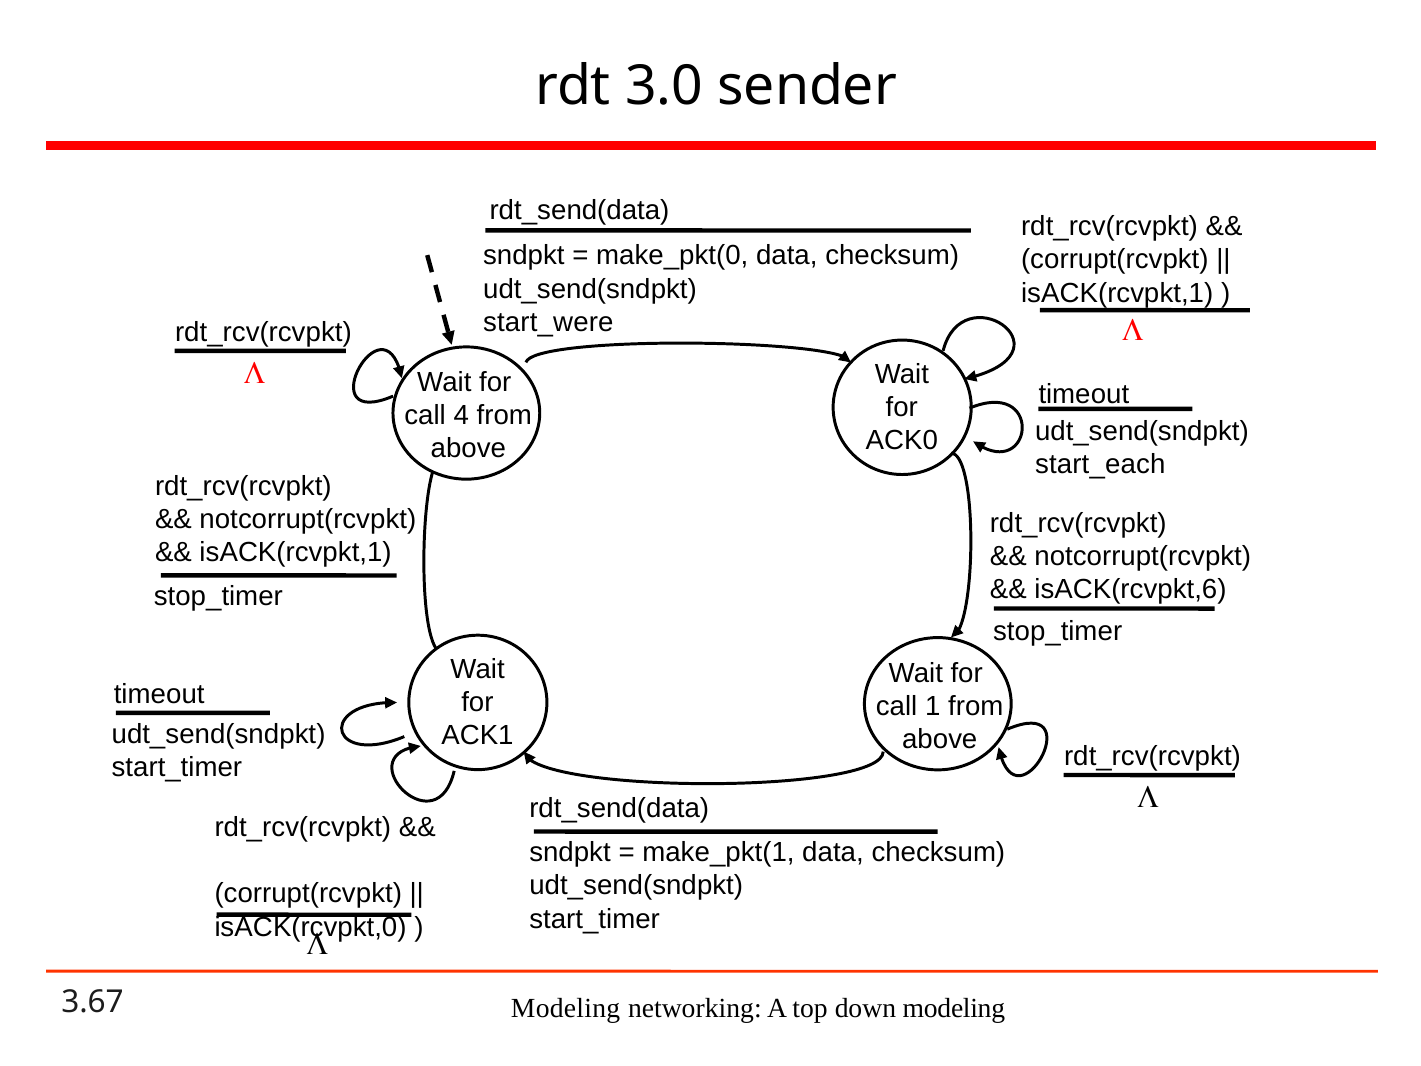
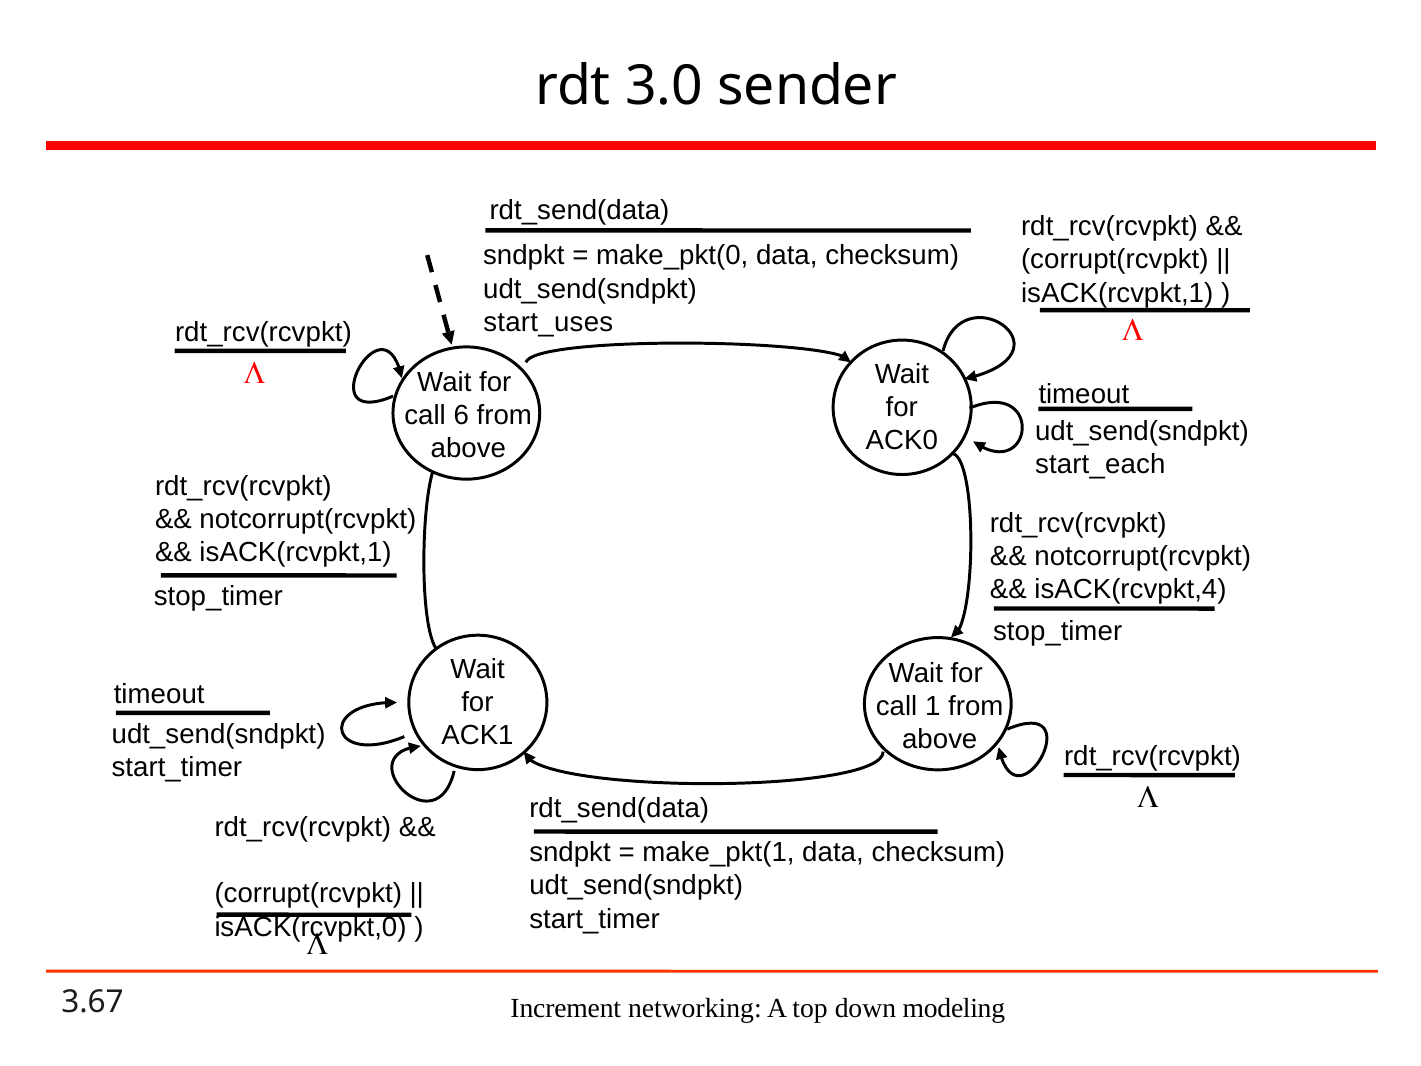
start_were: start_were -> start_uses
4: 4 -> 6
isACK(rcvpkt,6: isACK(rcvpkt,6 -> isACK(rcvpkt,4
Modeling at (566, 1008): Modeling -> Increment
